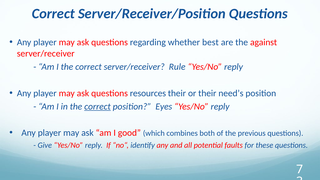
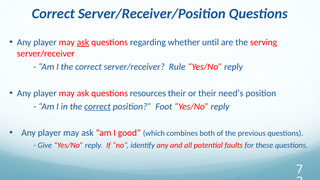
ask at (83, 42) underline: none -> present
best: best -> until
against: against -> serving
Eyes: Eyes -> Foot
